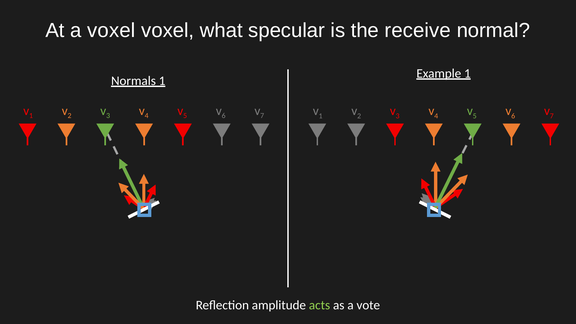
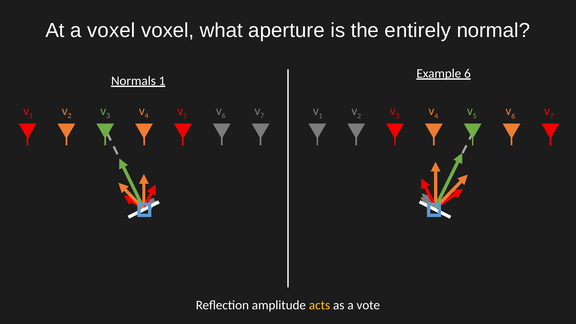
specular: specular -> aperture
receive: receive -> entirely
Example 1: 1 -> 6
acts colour: light green -> yellow
